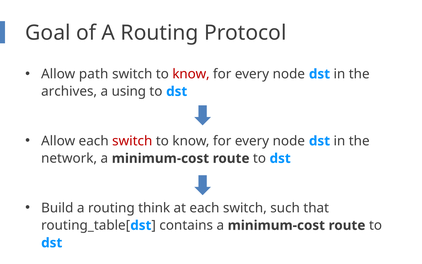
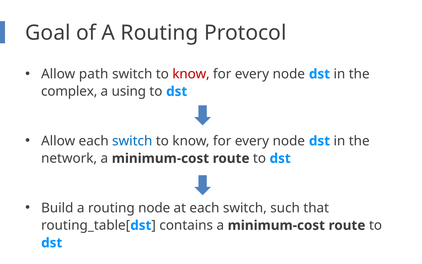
archives: archives -> complex
switch at (132, 141) colour: red -> blue
routing think: think -> node
